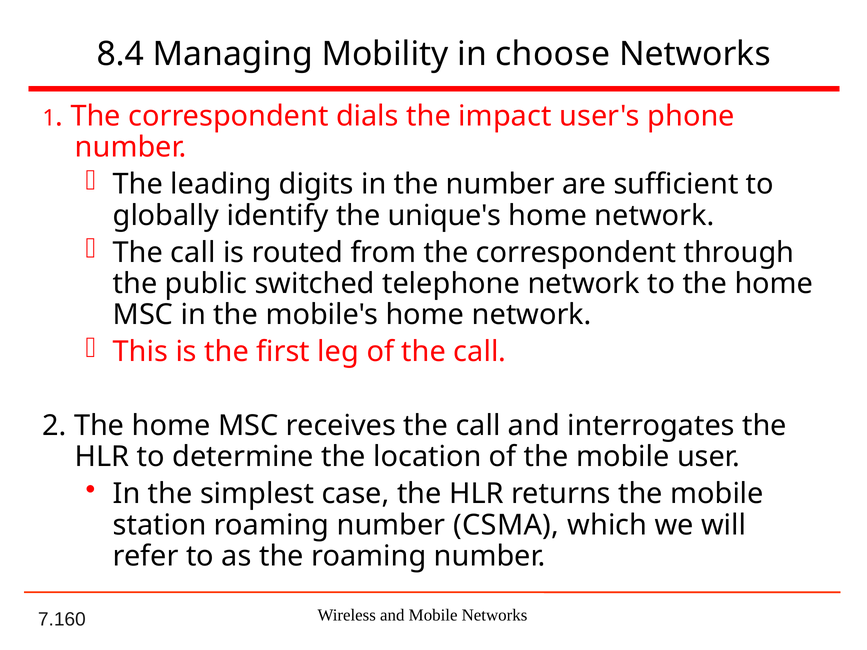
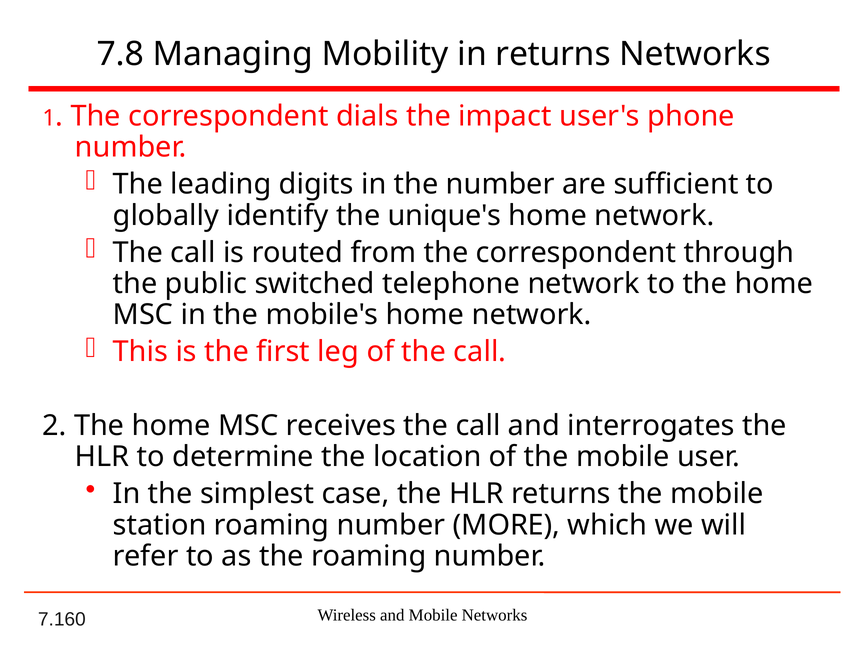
8.4: 8.4 -> 7.8
in choose: choose -> returns
CSMA: CSMA -> MORE
